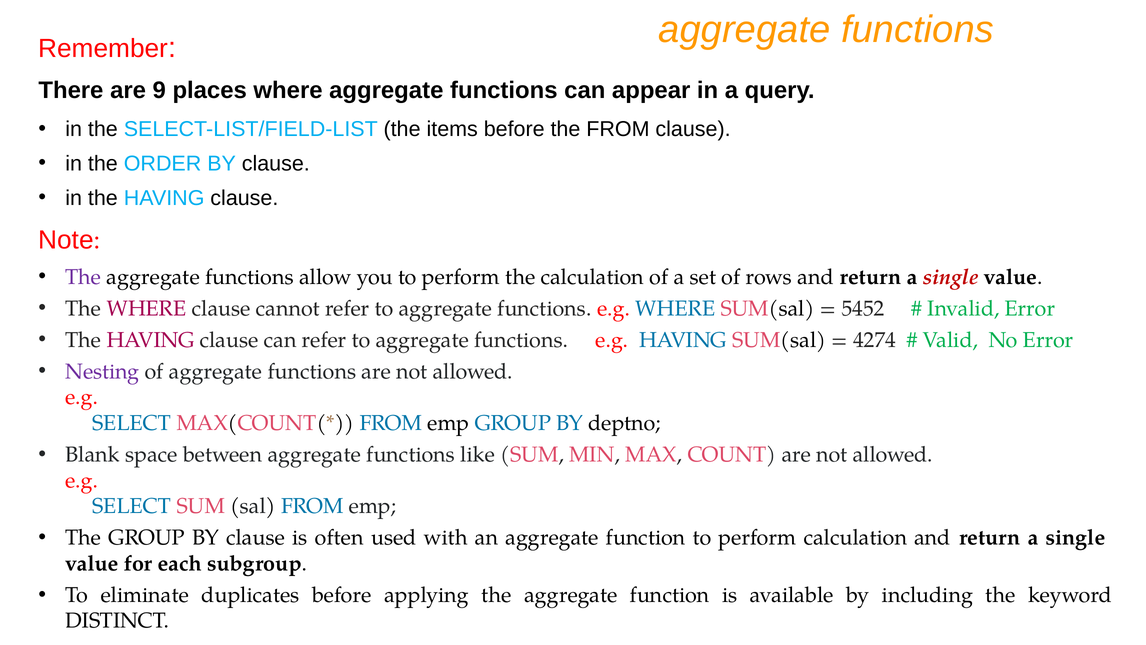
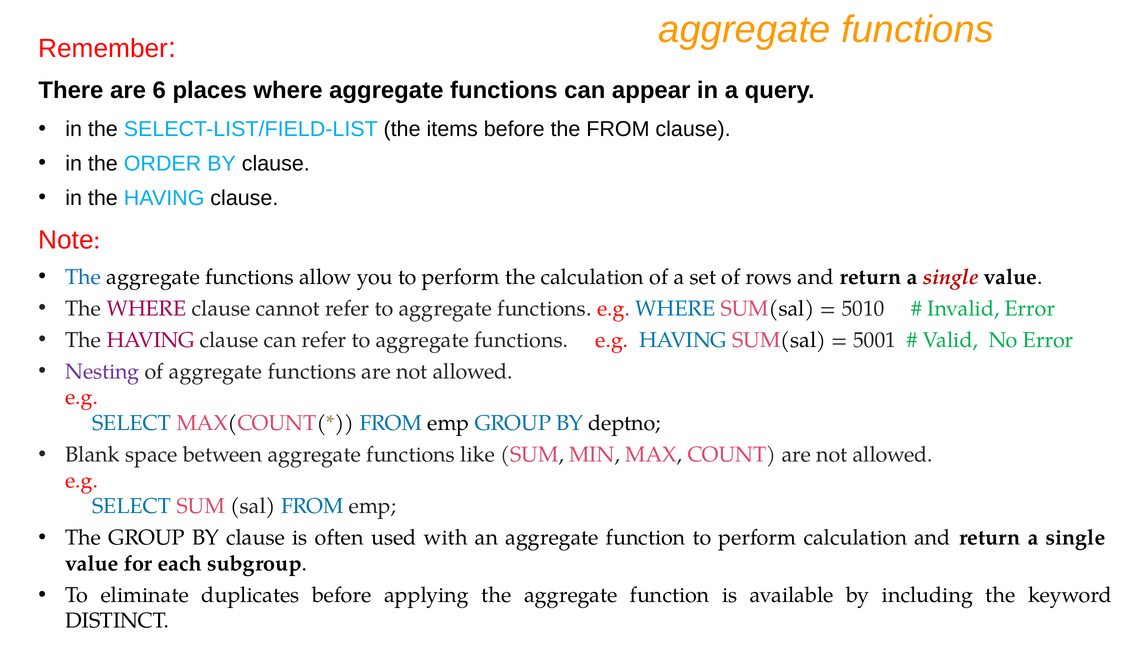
9: 9 -> 6
The at (83, 277) colour: purple -> blue
5452: 5452 -> 5010
4274: 4274 -> 5001
